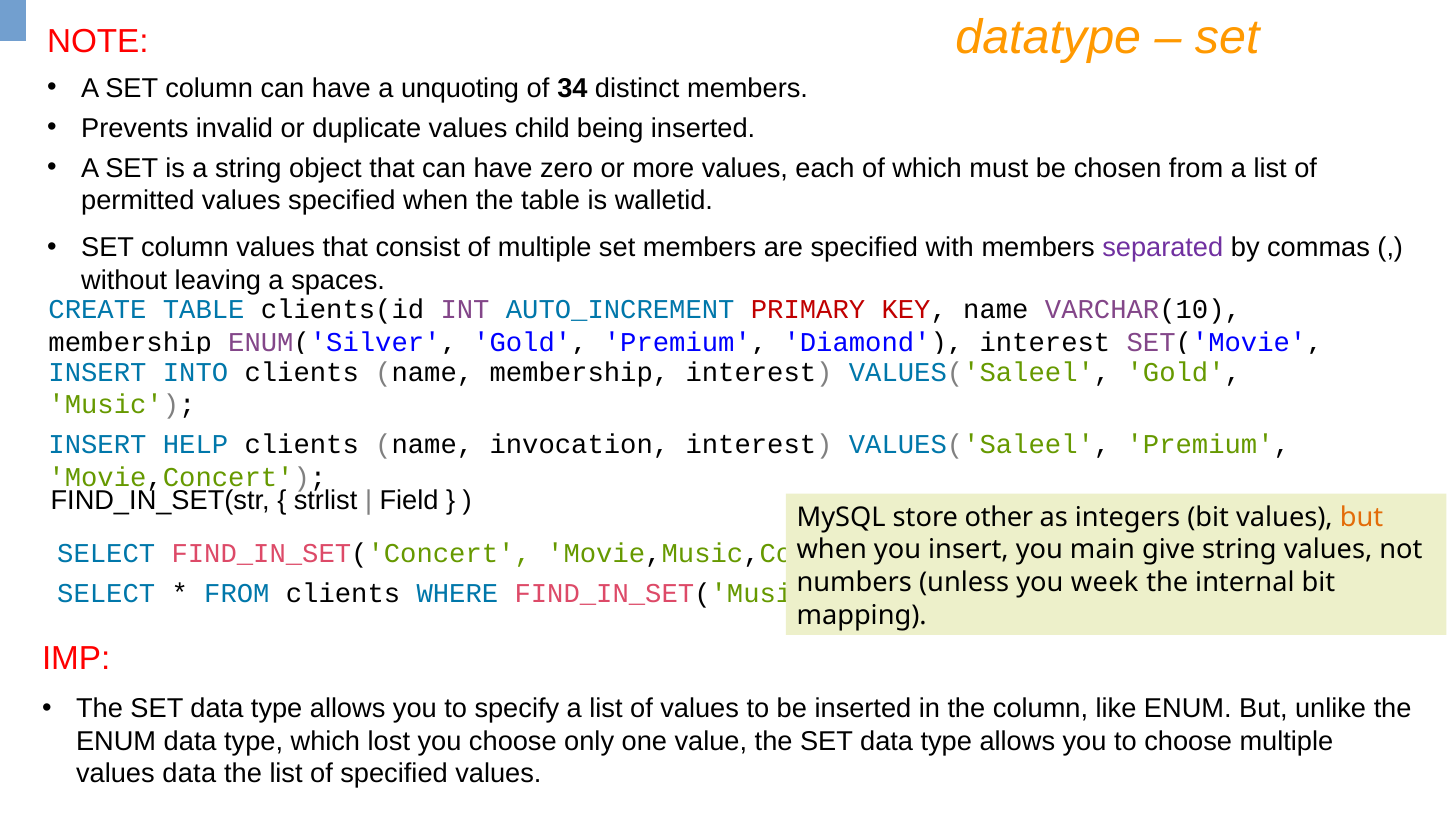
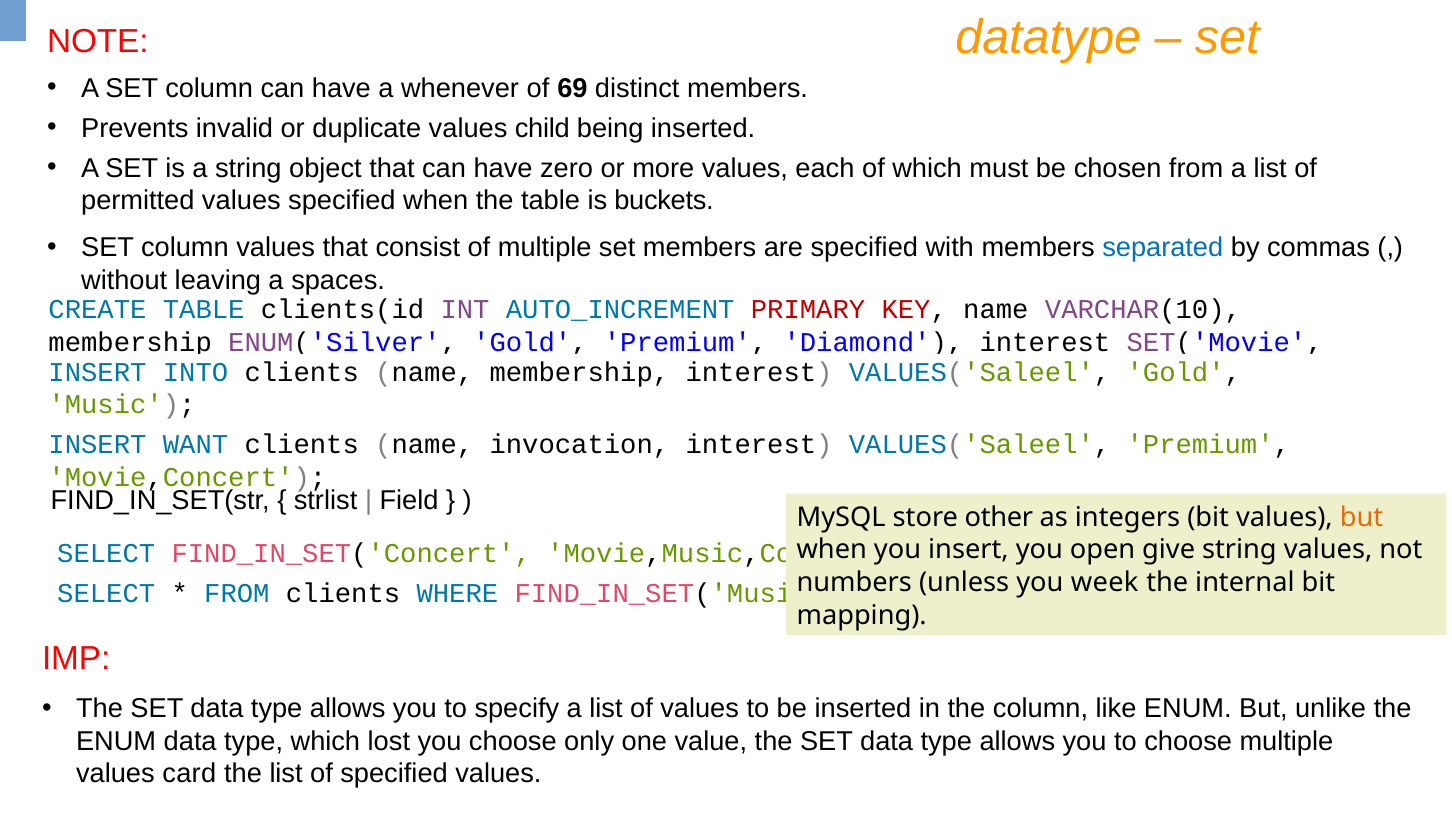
unquoting: unquoting -> whenever
34: 34 -> 69
walletid: walletid -> buckets
separated colour: purple -> blue
HELP: HELP -> WANT
main: main -> open
values data: data -> card
